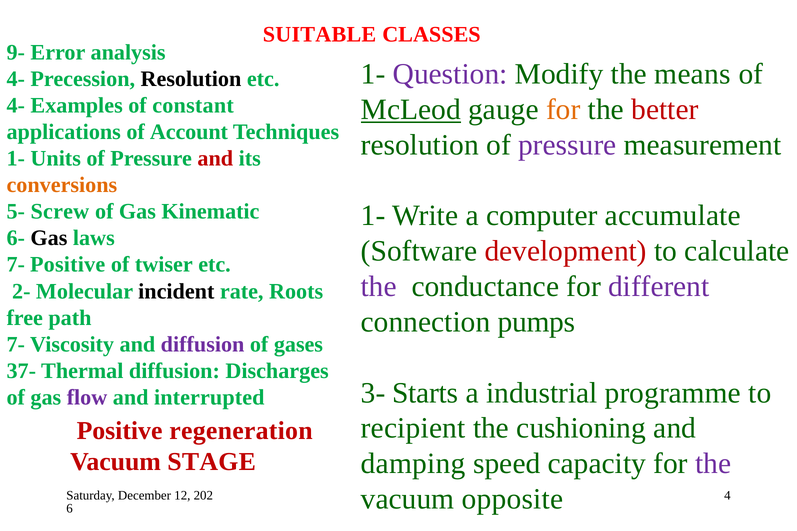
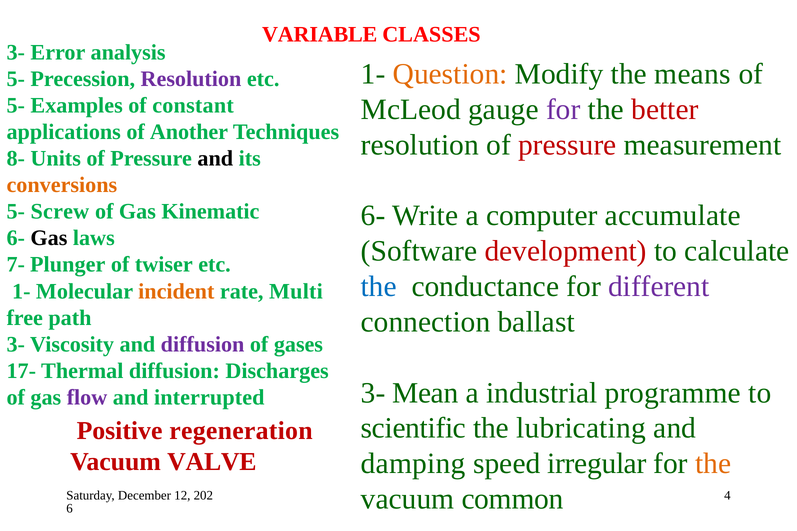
SUITABLE: SUITABLE -> VARIABLE
9- at (16, 52): 9- -> 3-
Question colour: purple -> orange
4- at (16, 79): 4- -> 5-
Resolution at (191, 79) colour: black -> purple
4- at (16, 105): 4- -> 5-
McLeod underline: present -> none
for at (563, 110) colour: orange -> purple
Account: Account -> Another
pressure at (567, 145) colour: purple -> red
1- at (16, 159): 1- -> 8-
and at (215, 159) colour: red -> black
1- at (373, 216): 1- -> 6-
7- Positive: Positive -> Plunger
the at (379, 287) colour: purple -> blue
2- at (21, 291): 2- -> 1-
incident colour: black -> orange
Roots: Roots -> Multi
pumps: pumps -> ballast
7- at (16, 345): 7- -> 3-
37-: 37- -> 17-
Starts: Starts -> Mean
recipient: recipient -> scientific
cushioning: cushioning -> lubricating
STAGE: STAGE -> VALVE
capacity: capacity -> irregular
the at (713, 464) colour: purple -> orange
opposite: opposite -> common
